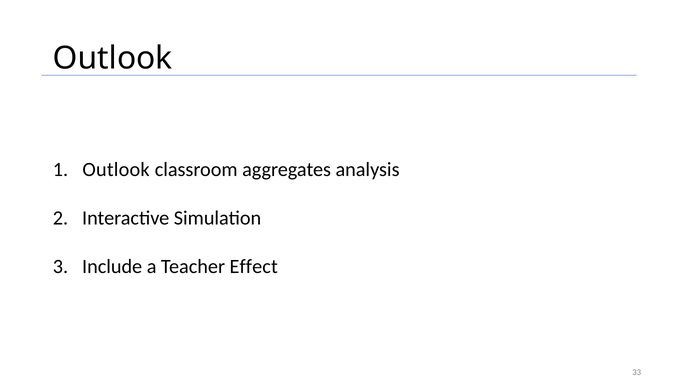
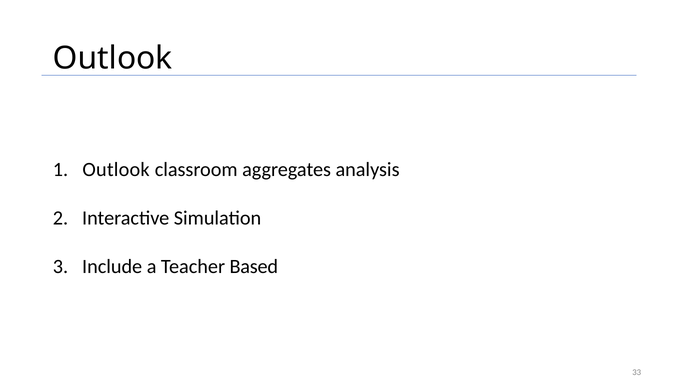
Effect: Effect -> Based
